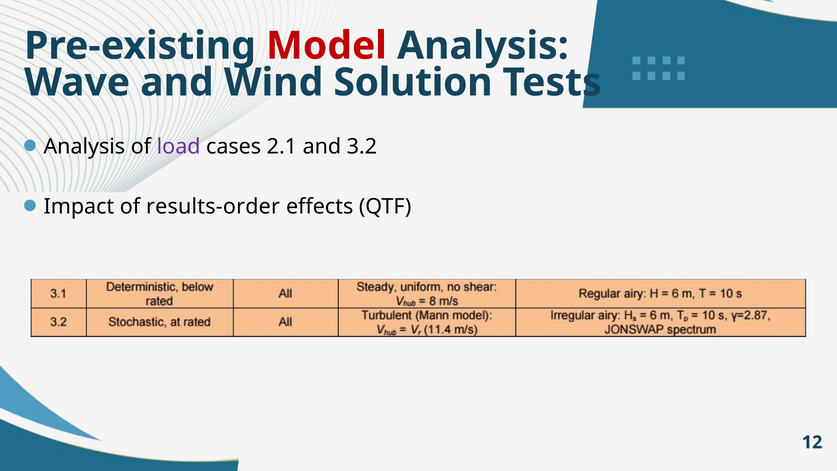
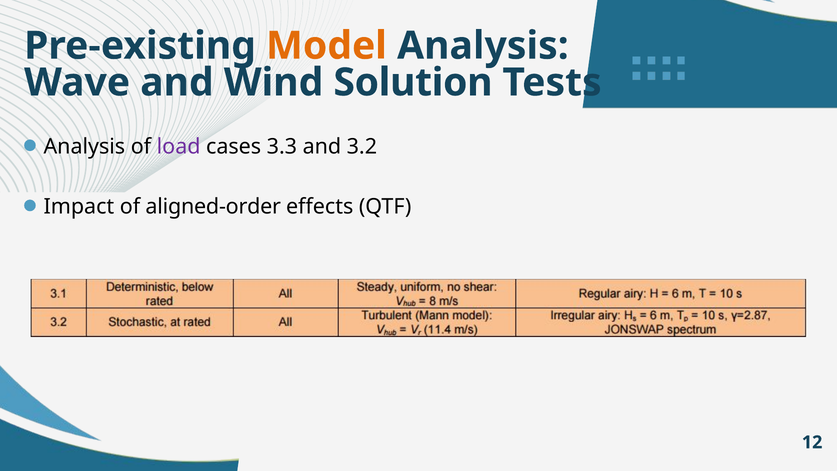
Model colour: red -> orange
2.1: 2.1 -> 3.3
results-order: results-order -> aligned-order
